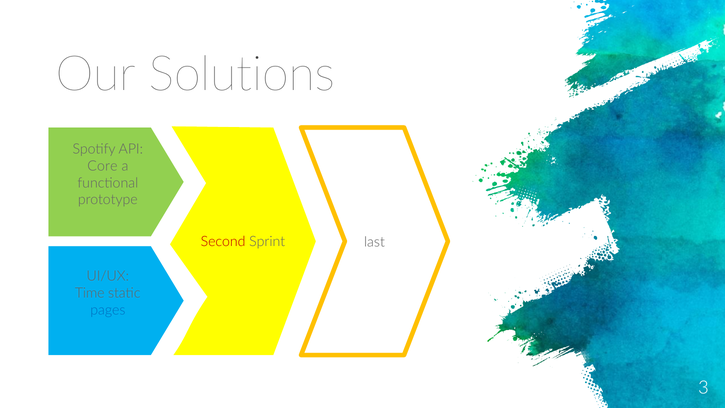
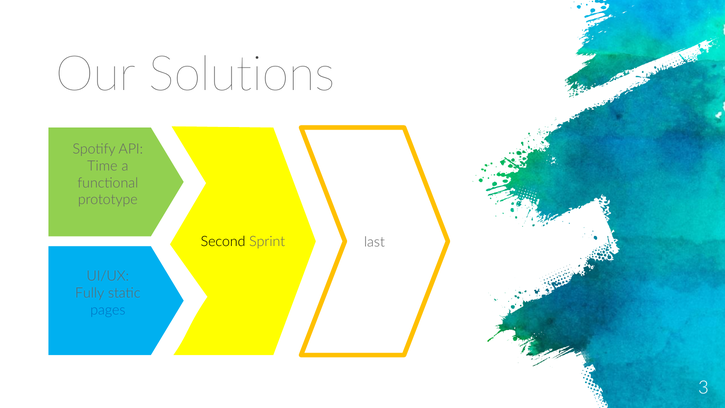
Core: Core -> Time
Second colour: red -> black
Time: Time -> Fully
